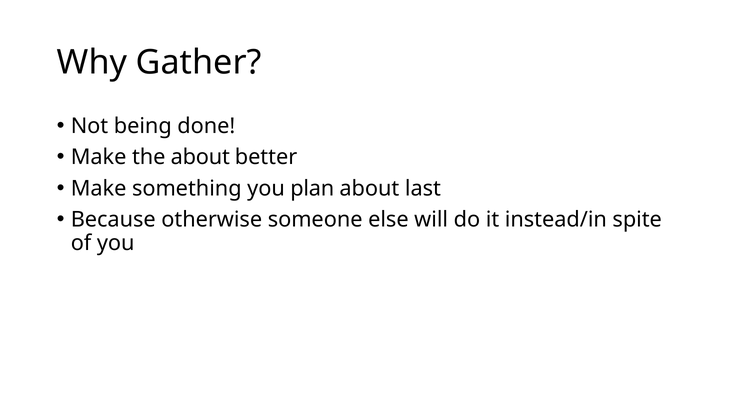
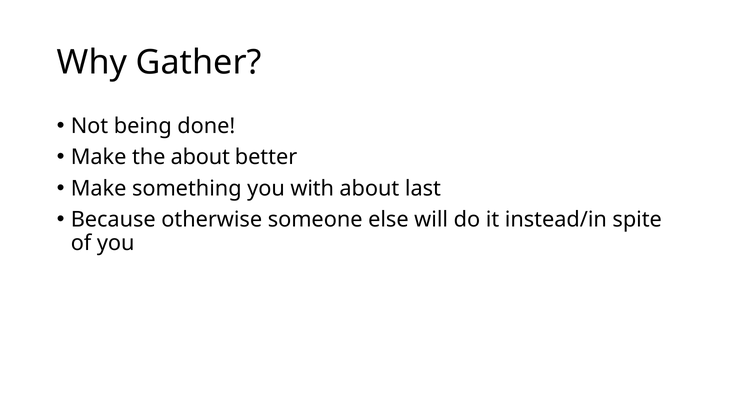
plan: plan -> with
